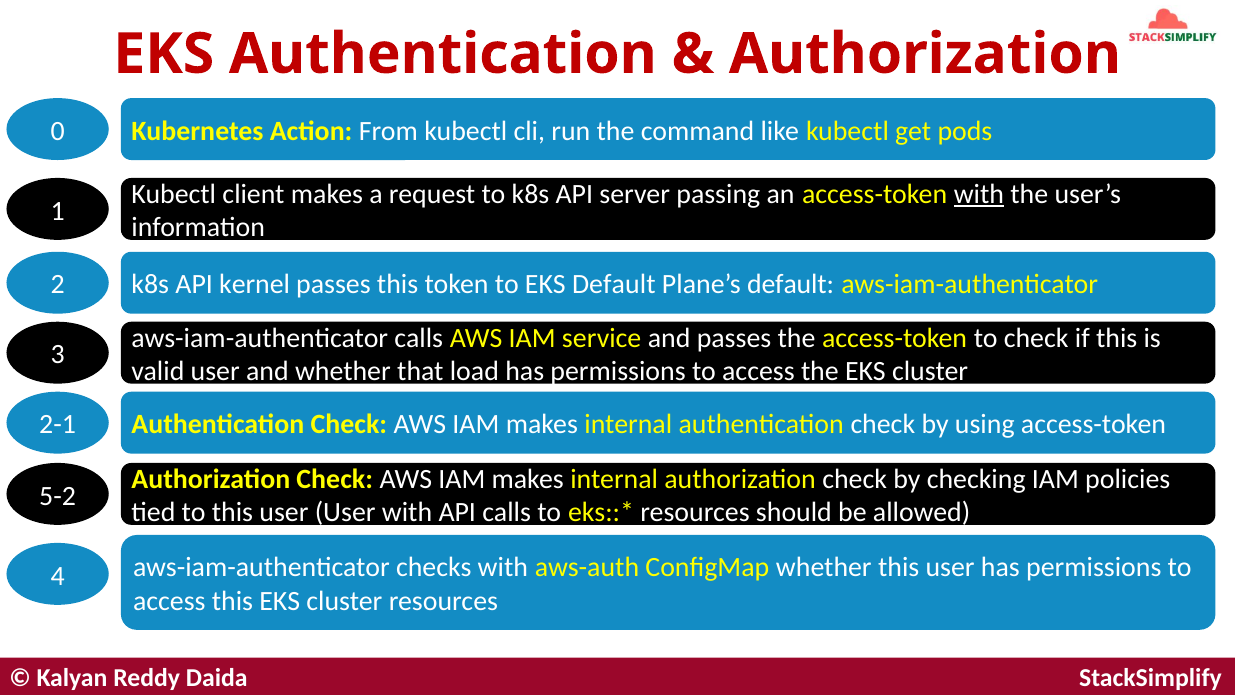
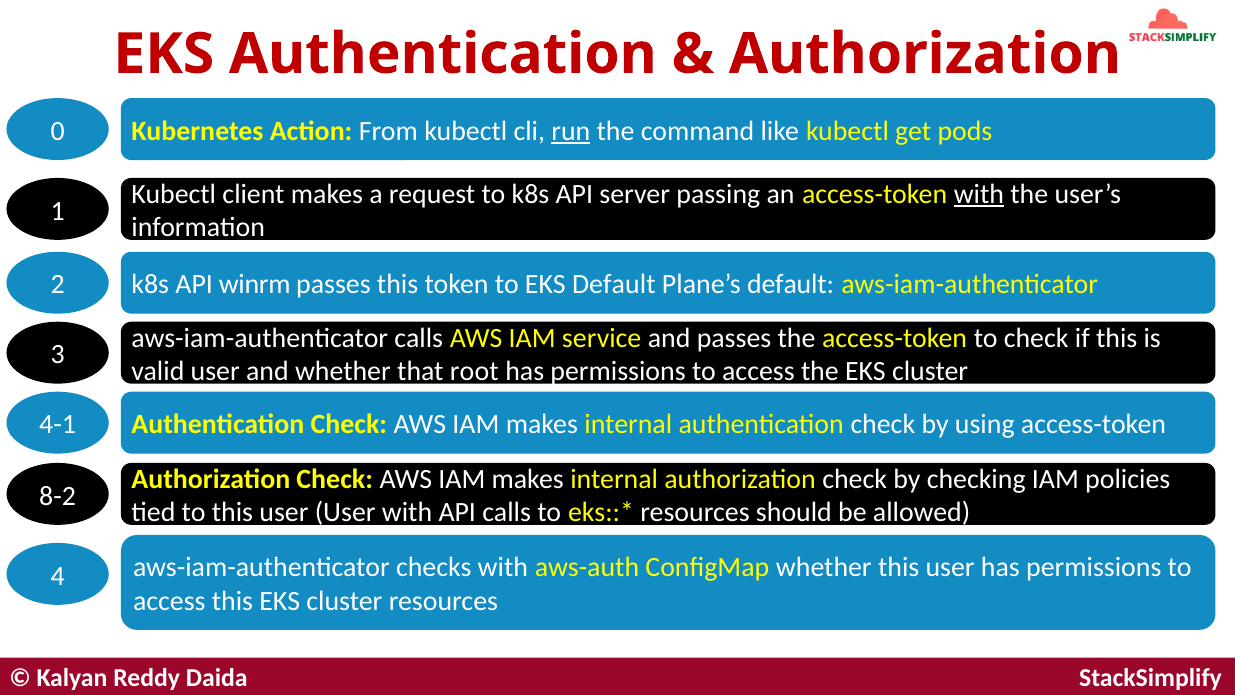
run underline: none -> present
kernel: kernel -> winrm
load: load -> root
2-1: 2-1 -> 4-1
5-2: 5-2 -> 8-2
